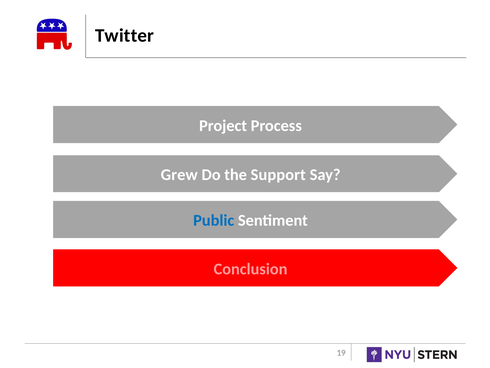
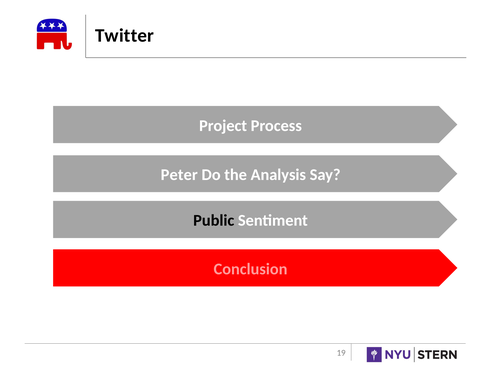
Grew: Grew -> Peter
Support: Support -> Analysis
Public colour: blue -> black
